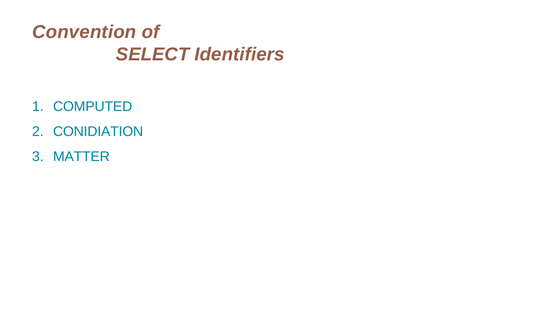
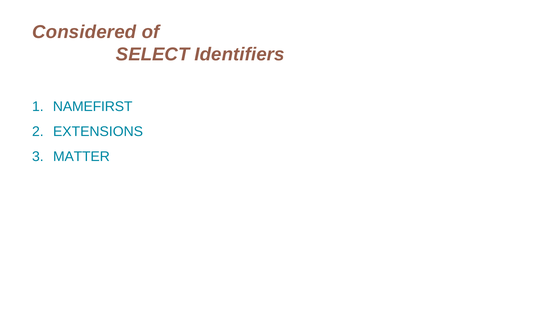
Convention: Convention -> Considered
COMPUTED: COMPUTED -> NAMEFIRST
CONIDIATION: CONIDIATION -> EXTENSIONS
